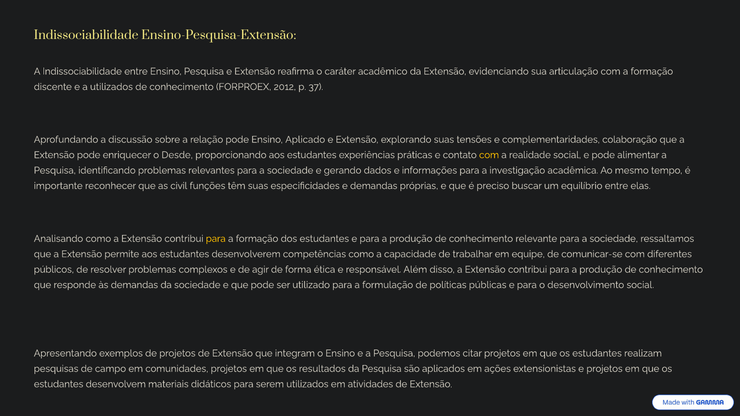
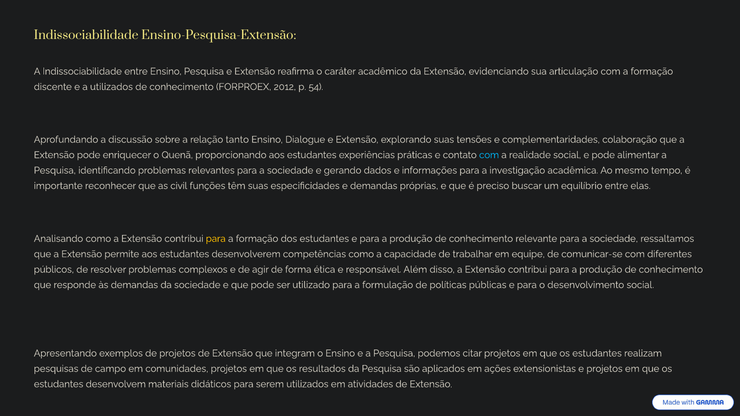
37: 37 -> 54
relação pode: pode -> tanto
Aplicado: Aplicado -> Dialogue
Desde: Desde -> Quenã
com at (489, 155) colour: yellow -> light blue
